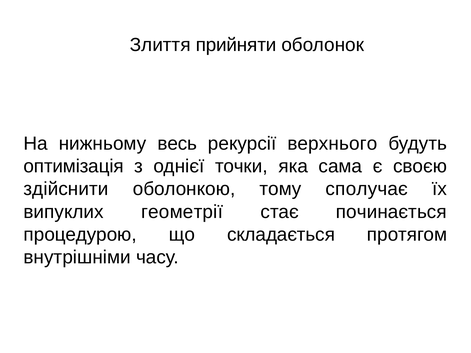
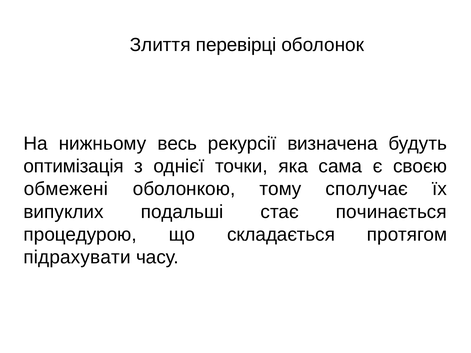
прийняти: прийняти -> перевірці
верхнього: верхнього -> визначена
здійснити: здійснити -> обмежені
геометрії: геометрії -> подальші
внутрішніми: внутрішніми -> підрахувати
